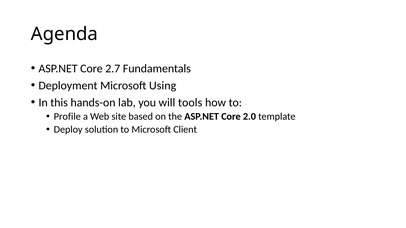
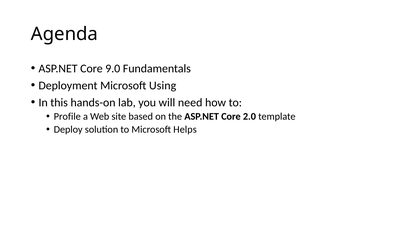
2.7: 2.7 -> 9.0
tools: tools -> need
Client: Client -> Helps
